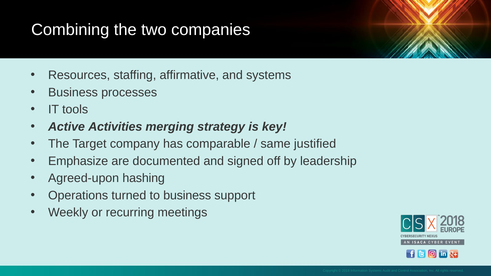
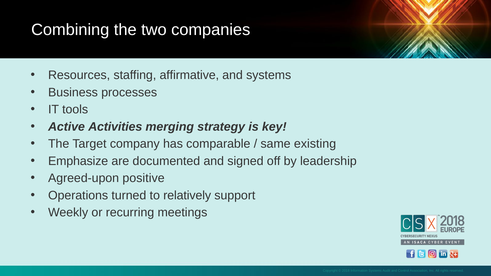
justified: justified -> existing
hashing: hashing -> positive
to business: business -> relatively
